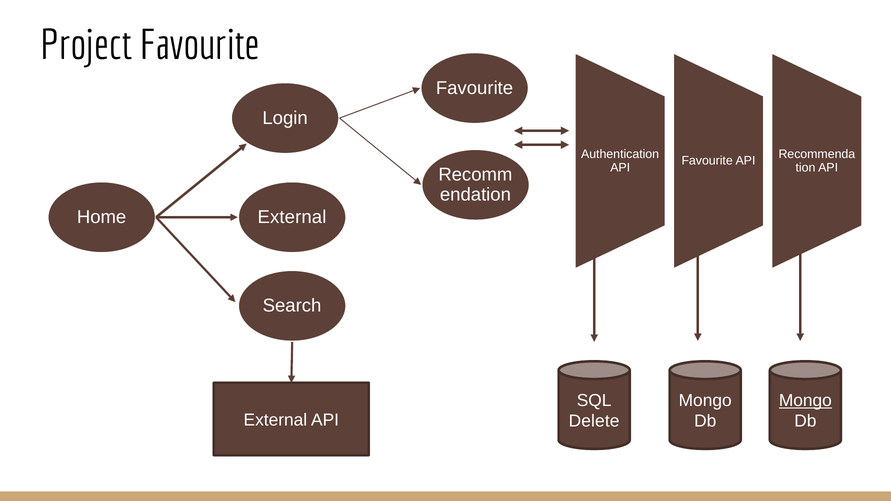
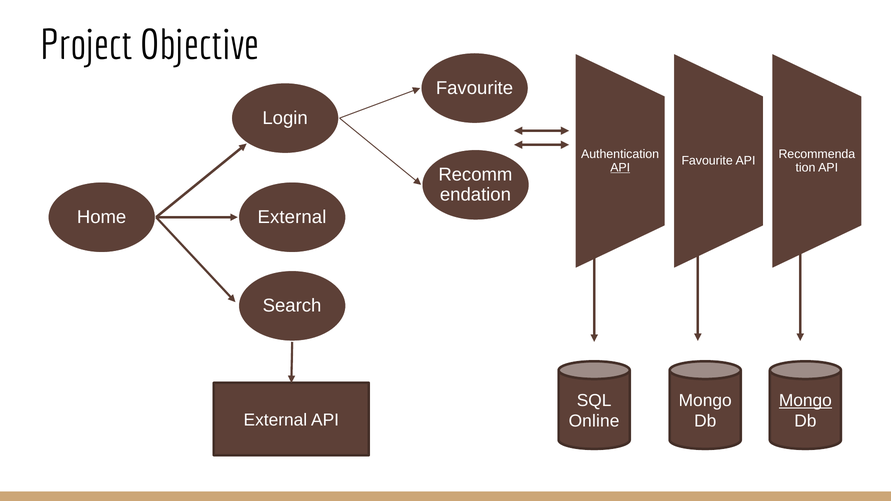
Project Favourite: Favourite -> Objective
API at (620, 168) underline: none -> present
Delete: Delete -> Online
